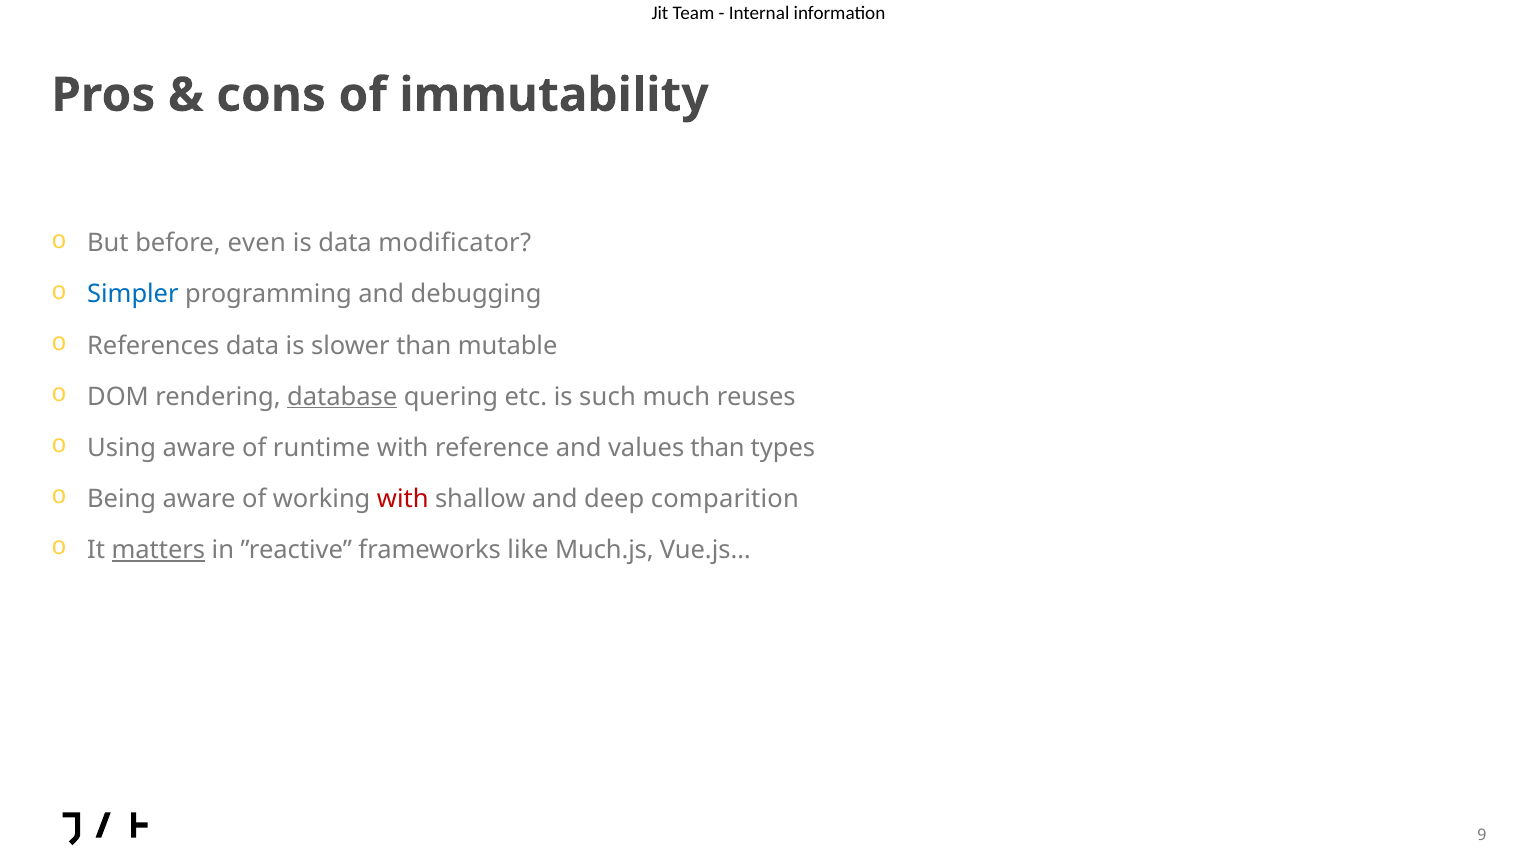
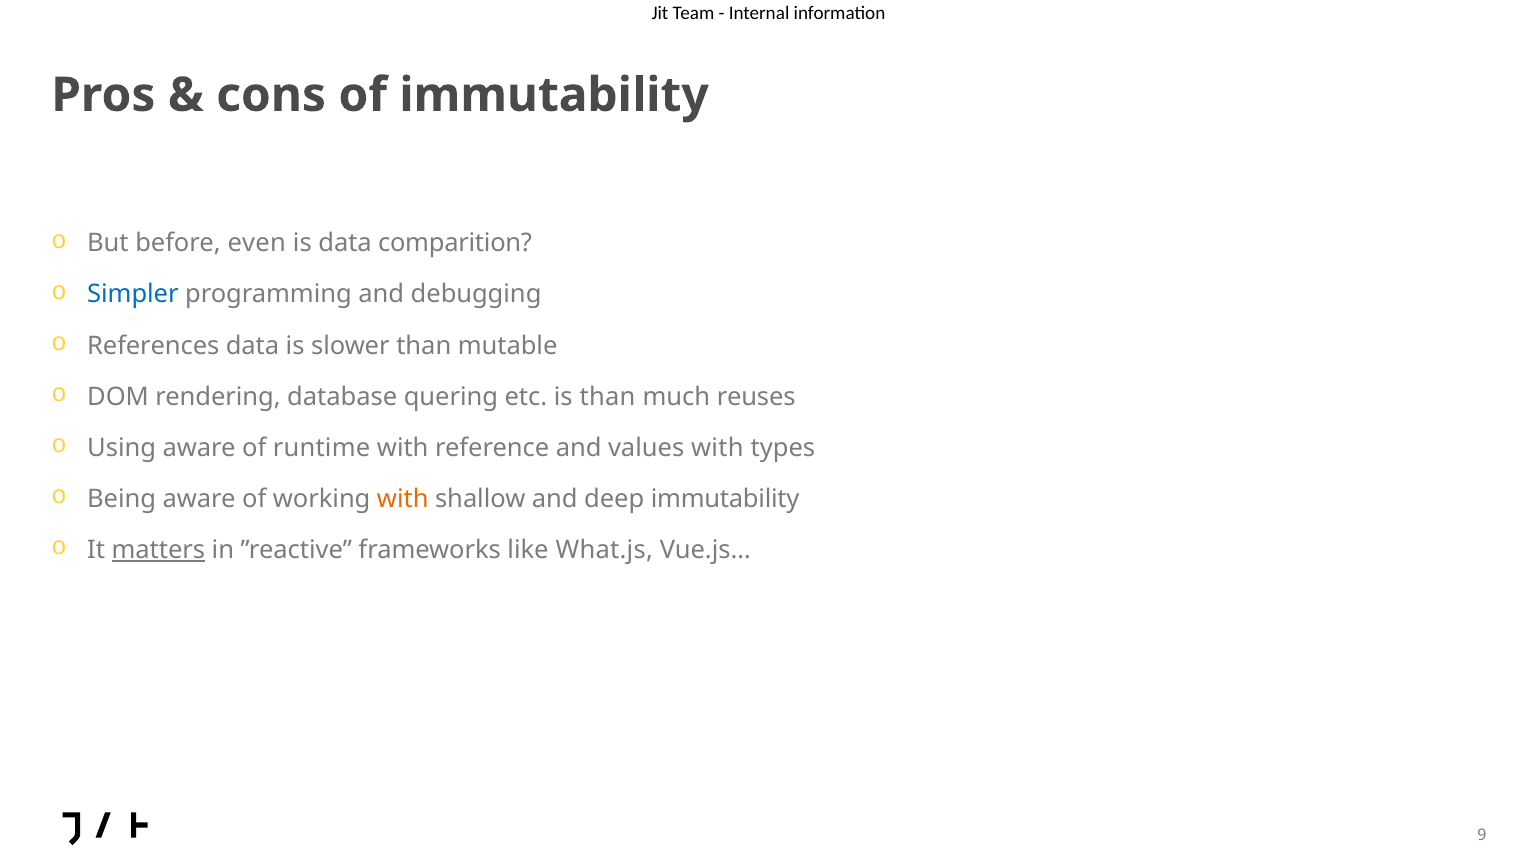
modificator: modificator -> comparition
database underline: present -> none
is such: such -> than
values than: than -> with
with at (403, 499) colour: red -> orange
deep comparition: comparition -> immutability
Much.js: Much.js -> What.js
